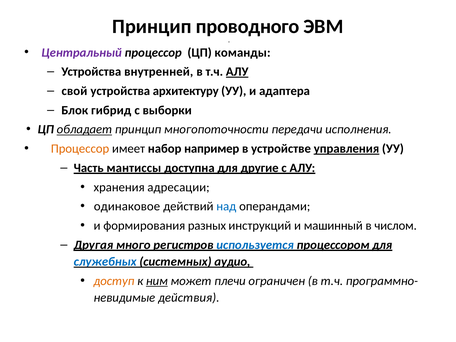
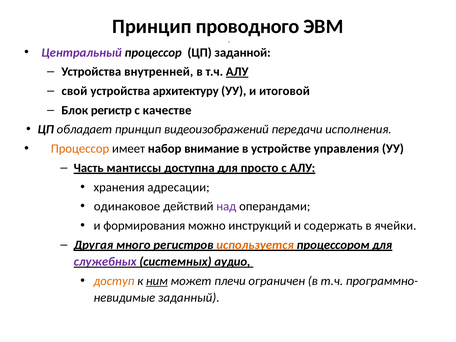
команды: команды -> заданной
адаптера: адаптера -> итоговой
гибрид: гибрид -> регистр
выборки: выборки -> качестве
обладает underline: present -> none
многопоточности: многопоточности -> видеоизображений
например: например -> внимание
управления underline: present -> none
другие: другие -> просто
над colour: blue -> purple
разных: разных -> можно
машинный: машинный -> содержать
числом: числом -> ячейки
используется colour: blue -> orange
служебных colour: blue -> purple
действия: действия -> заданный
